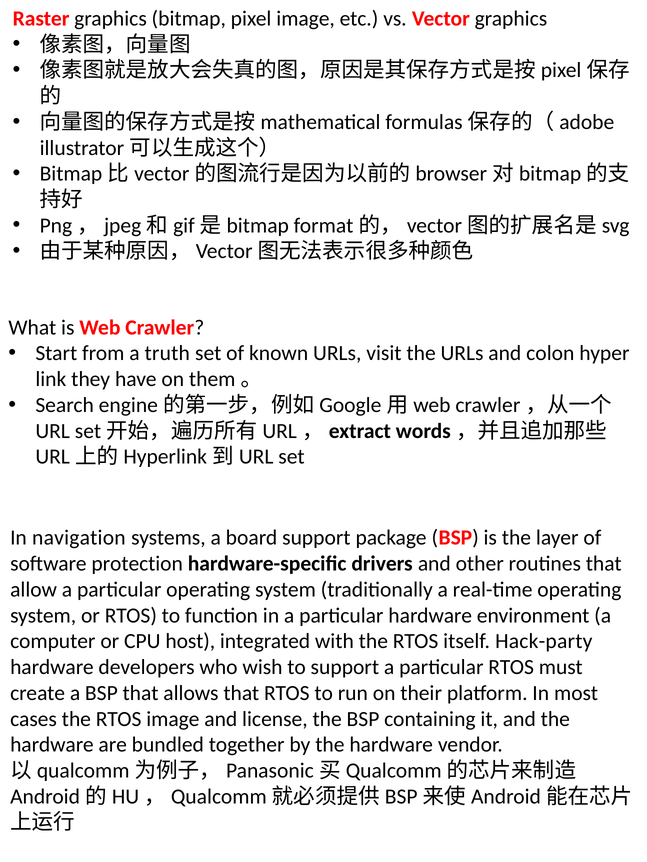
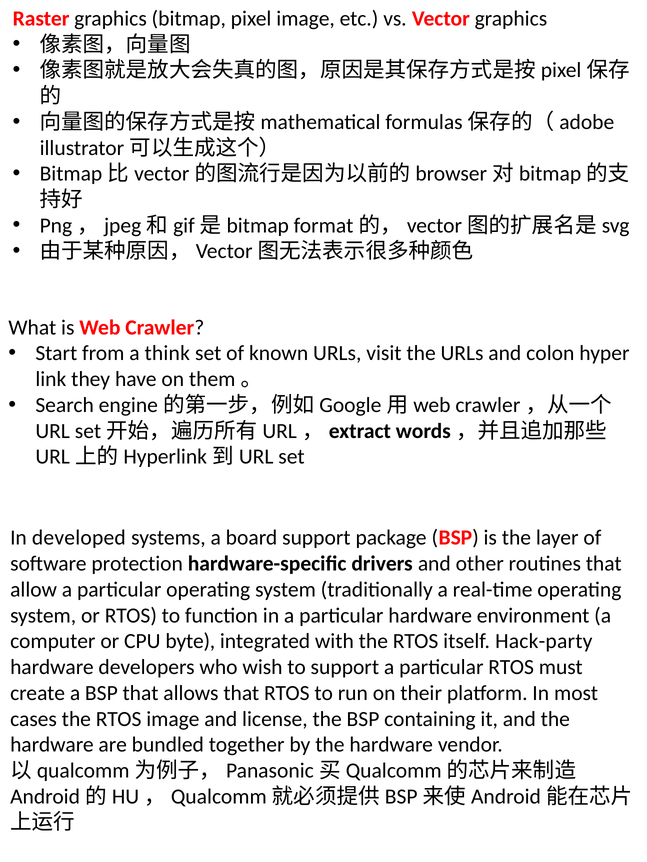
truth: truth -> think
navigation: navigation -> developed
host: host -> byte
